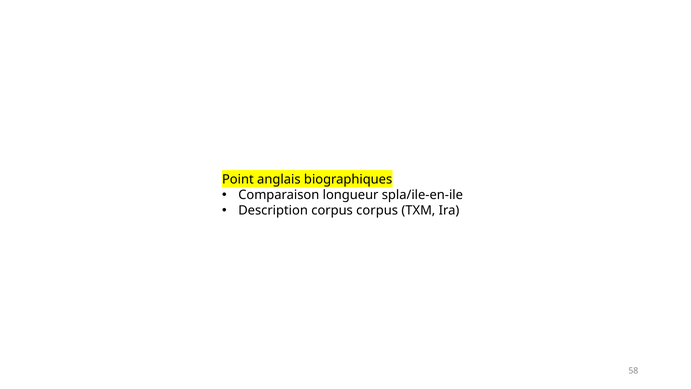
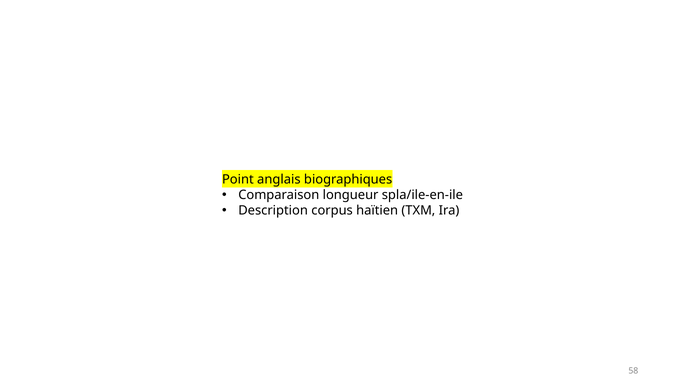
corpus corpus: corpus -> haïtien
